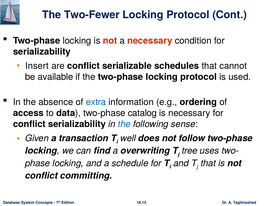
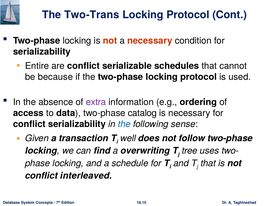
Two-Fewer: Two-Fewer -> Two-Trans
Insert: Insert -> Entire
available: available -> because
extra colour: blue -> purple
committing: committing -> interleaved
